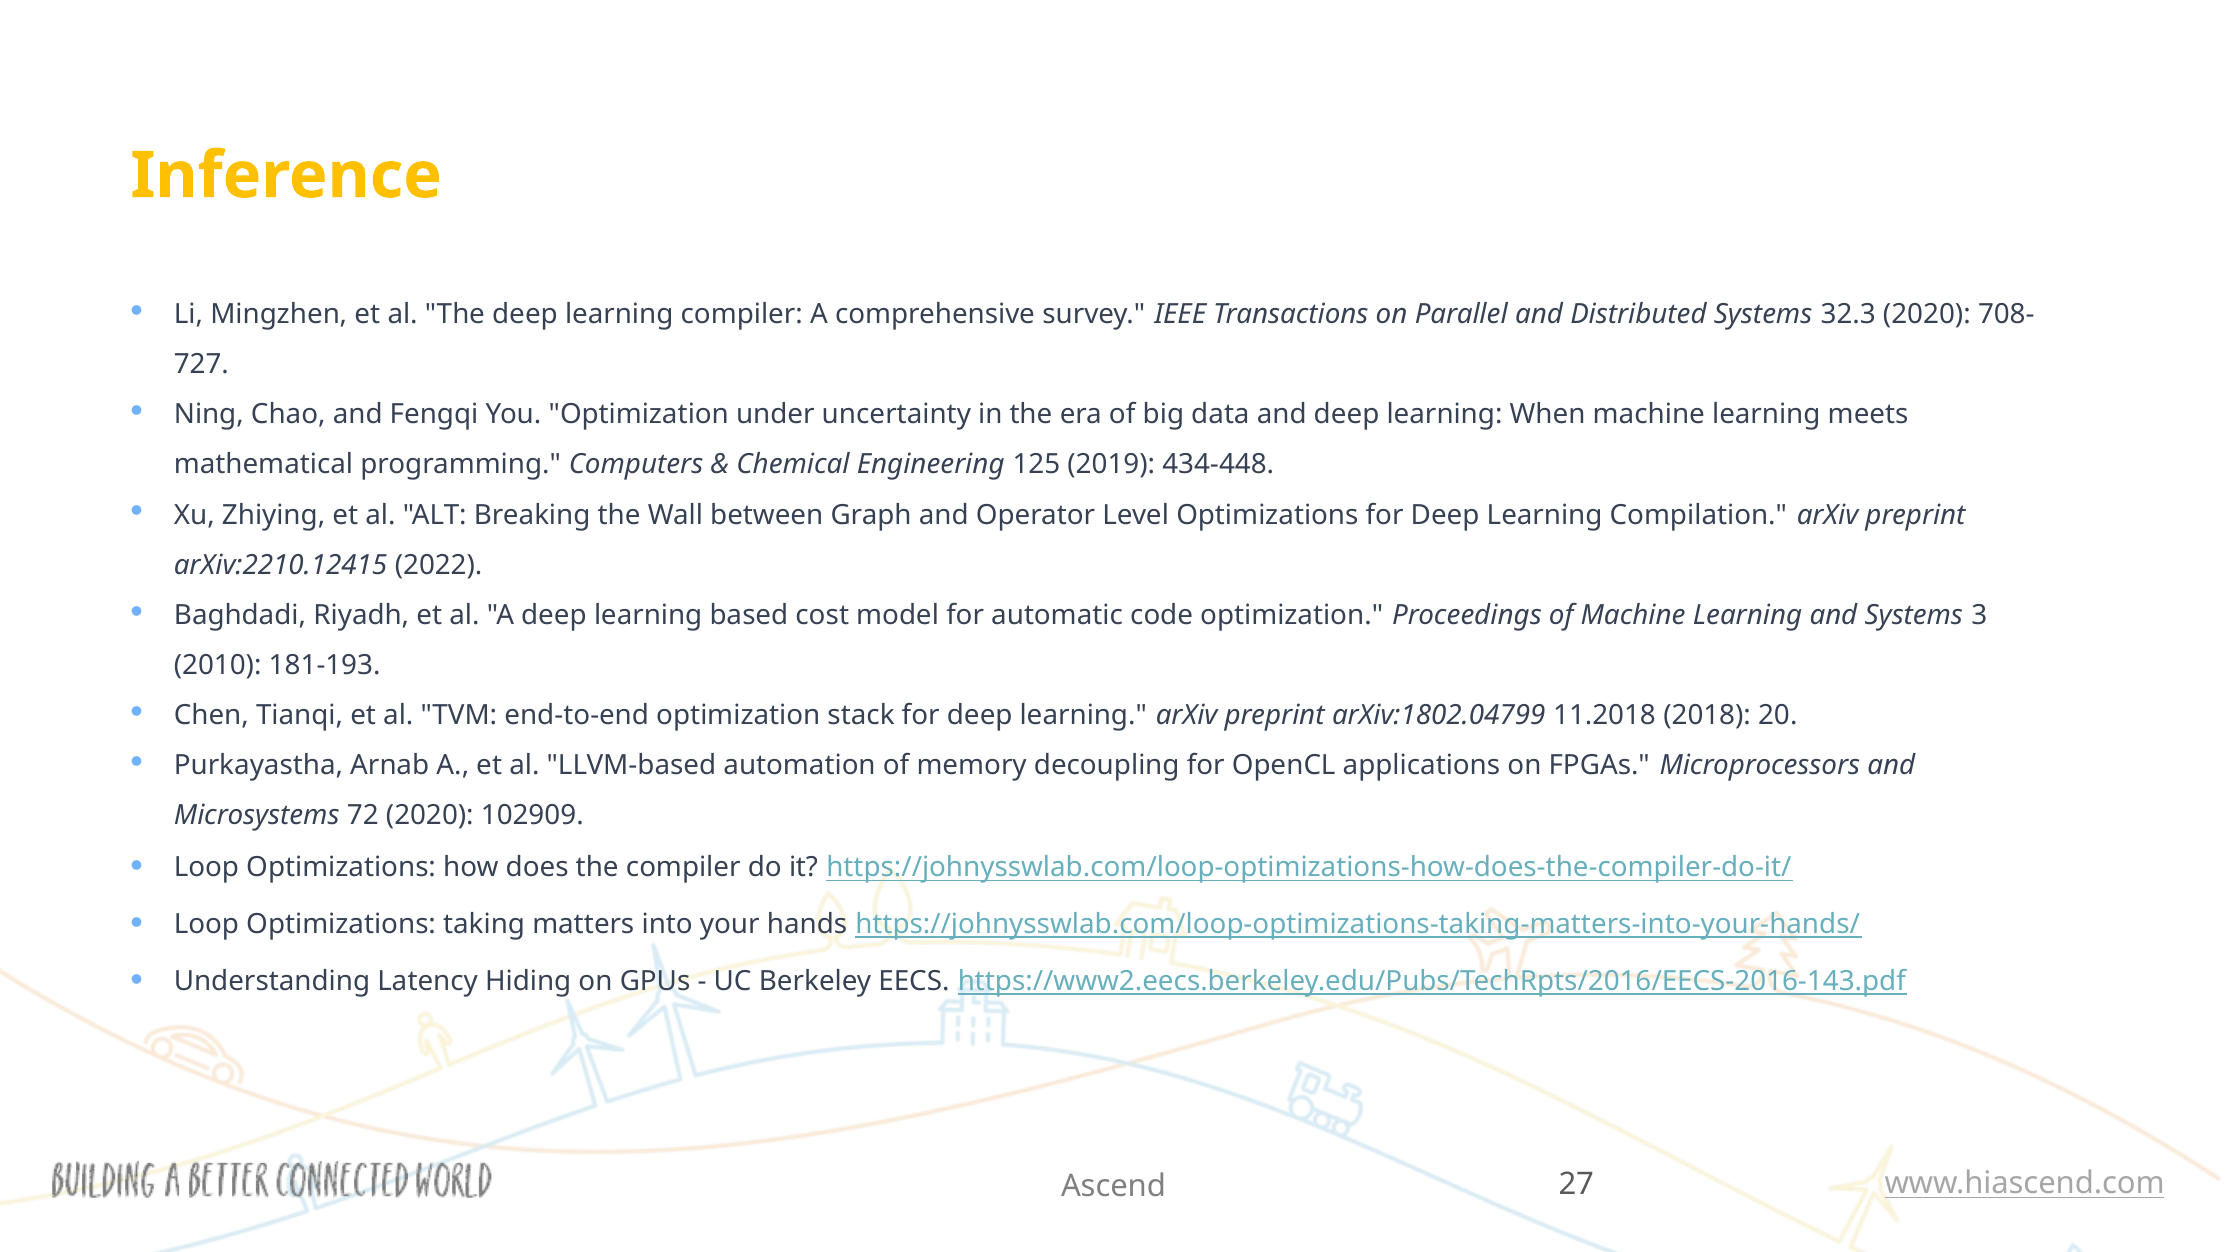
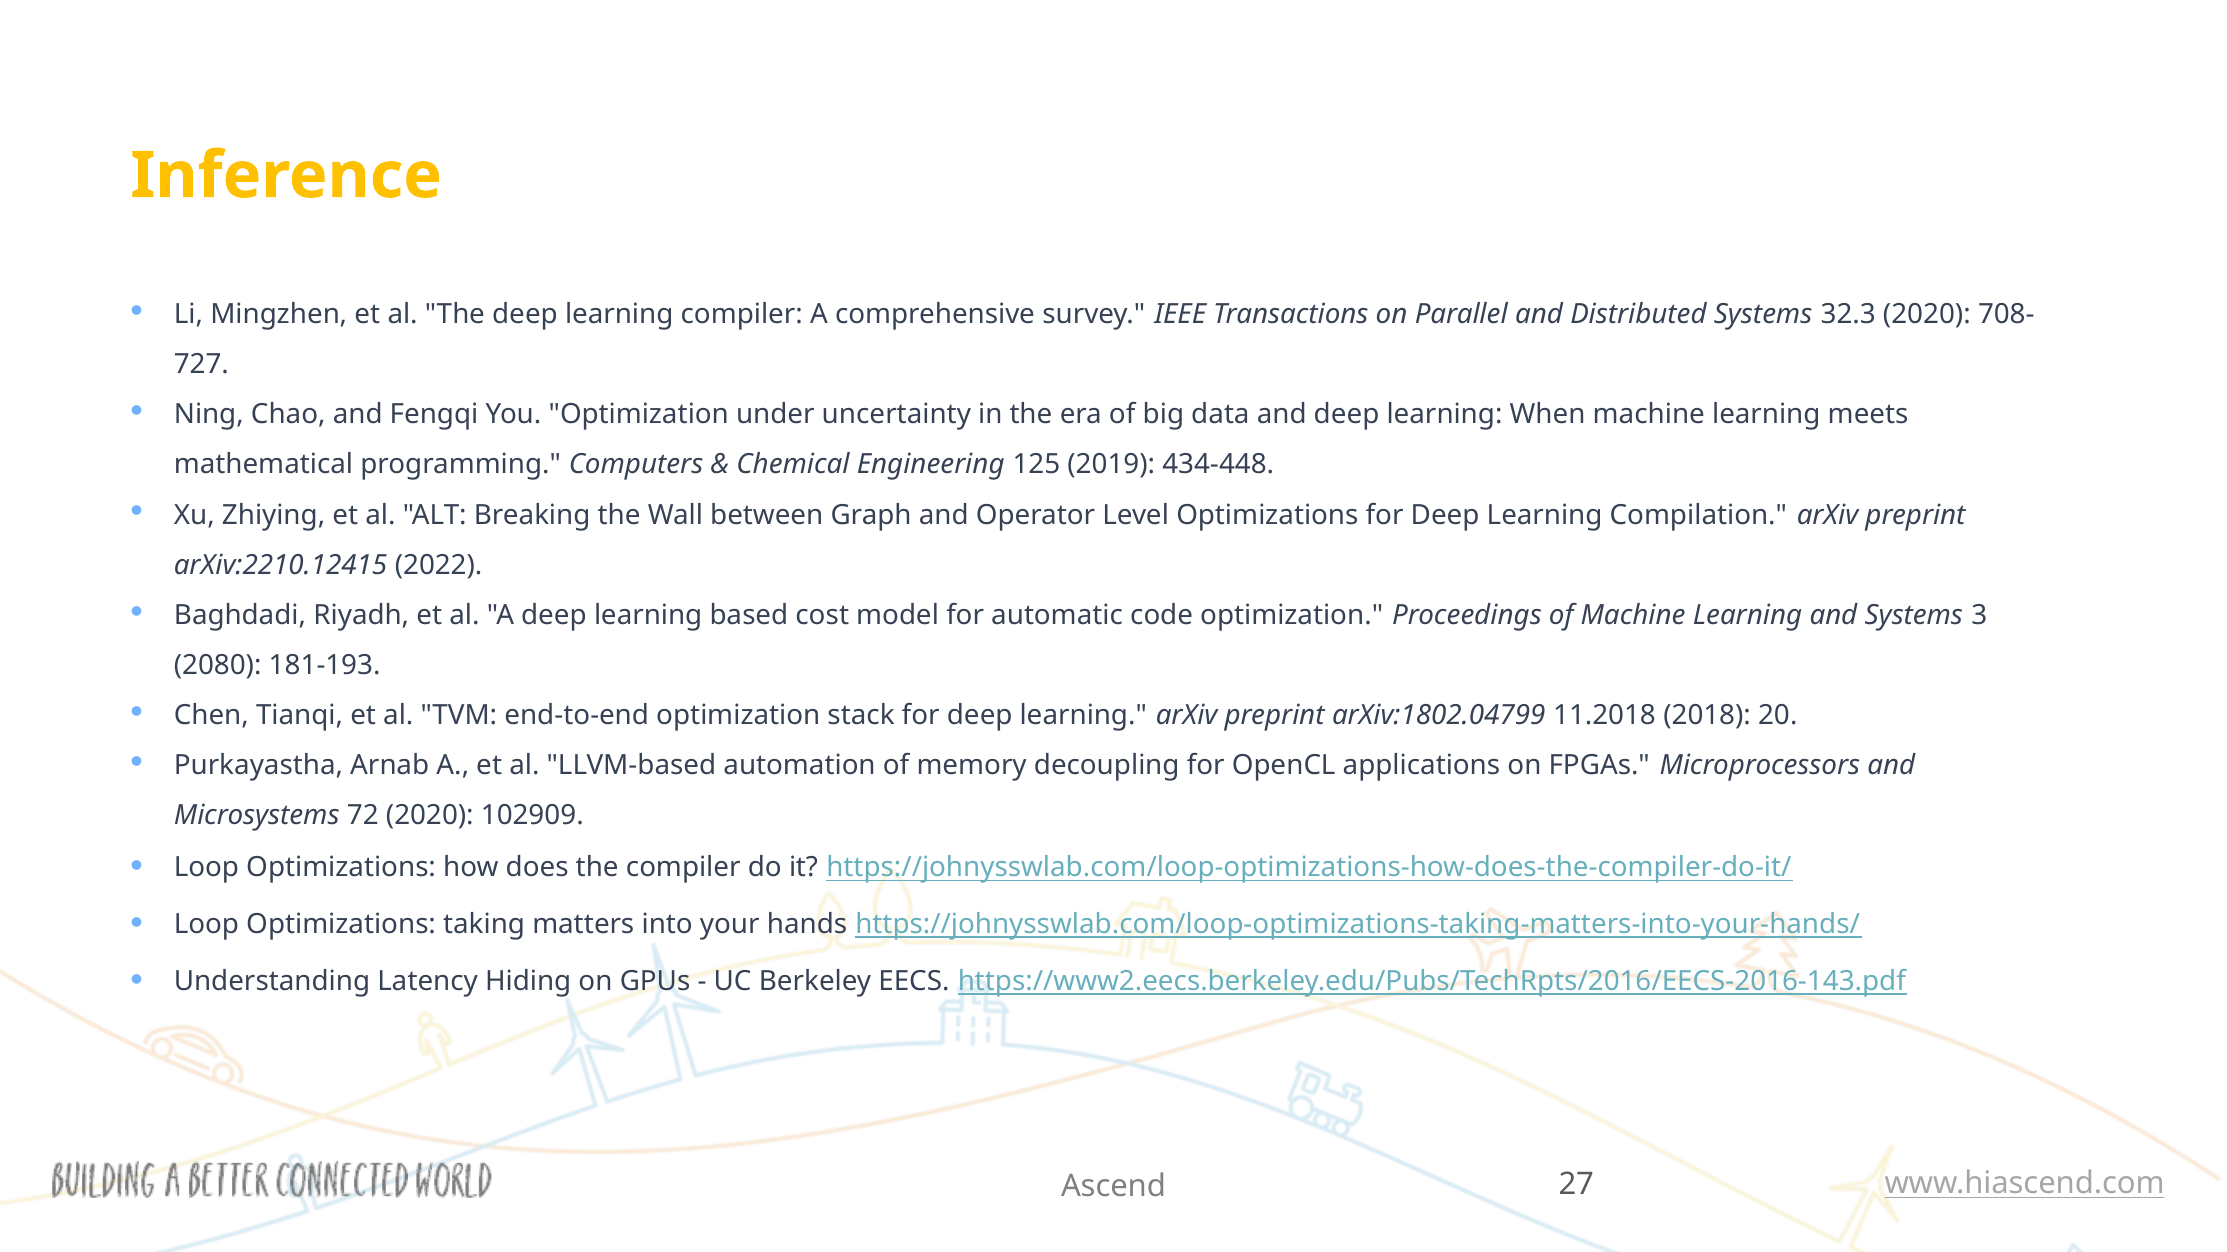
2010: 2010 -> 2080
